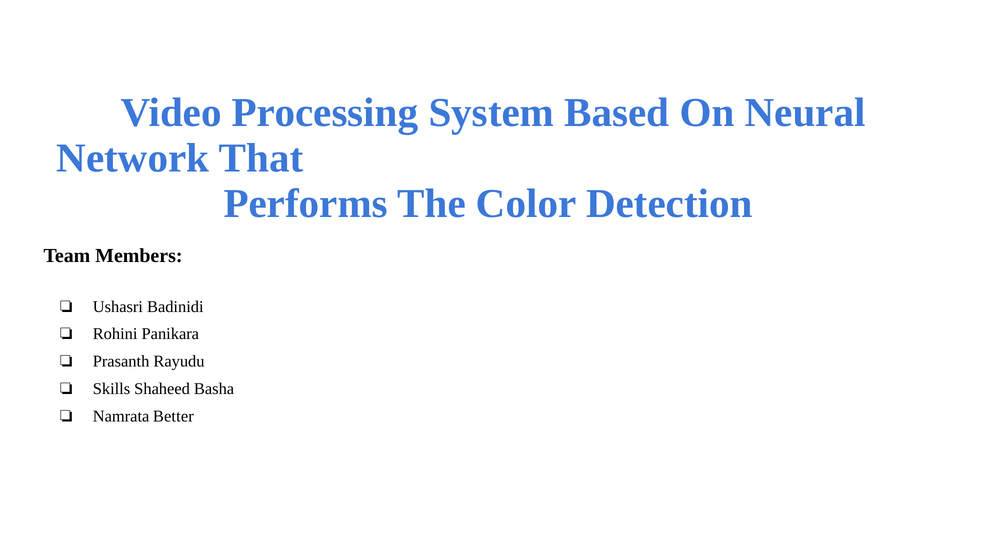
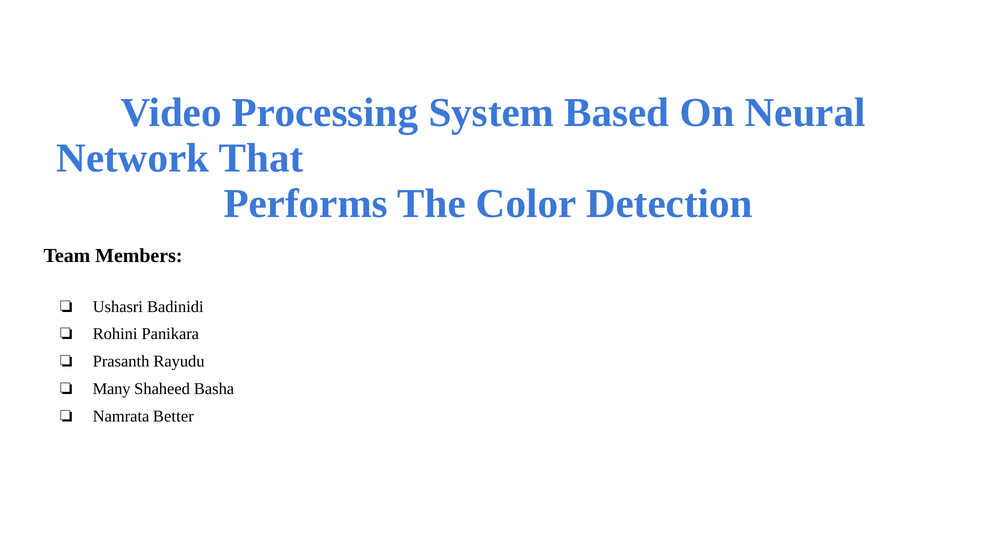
Skills: Skills -> Many
